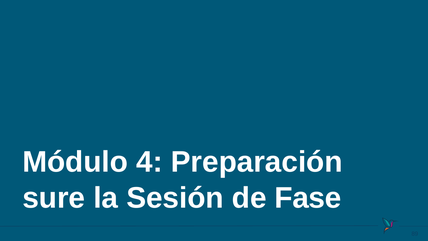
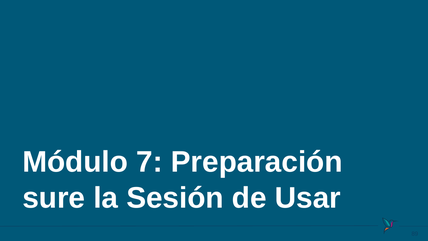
4: 4 -> 7
Fase: Fase -> Usar
